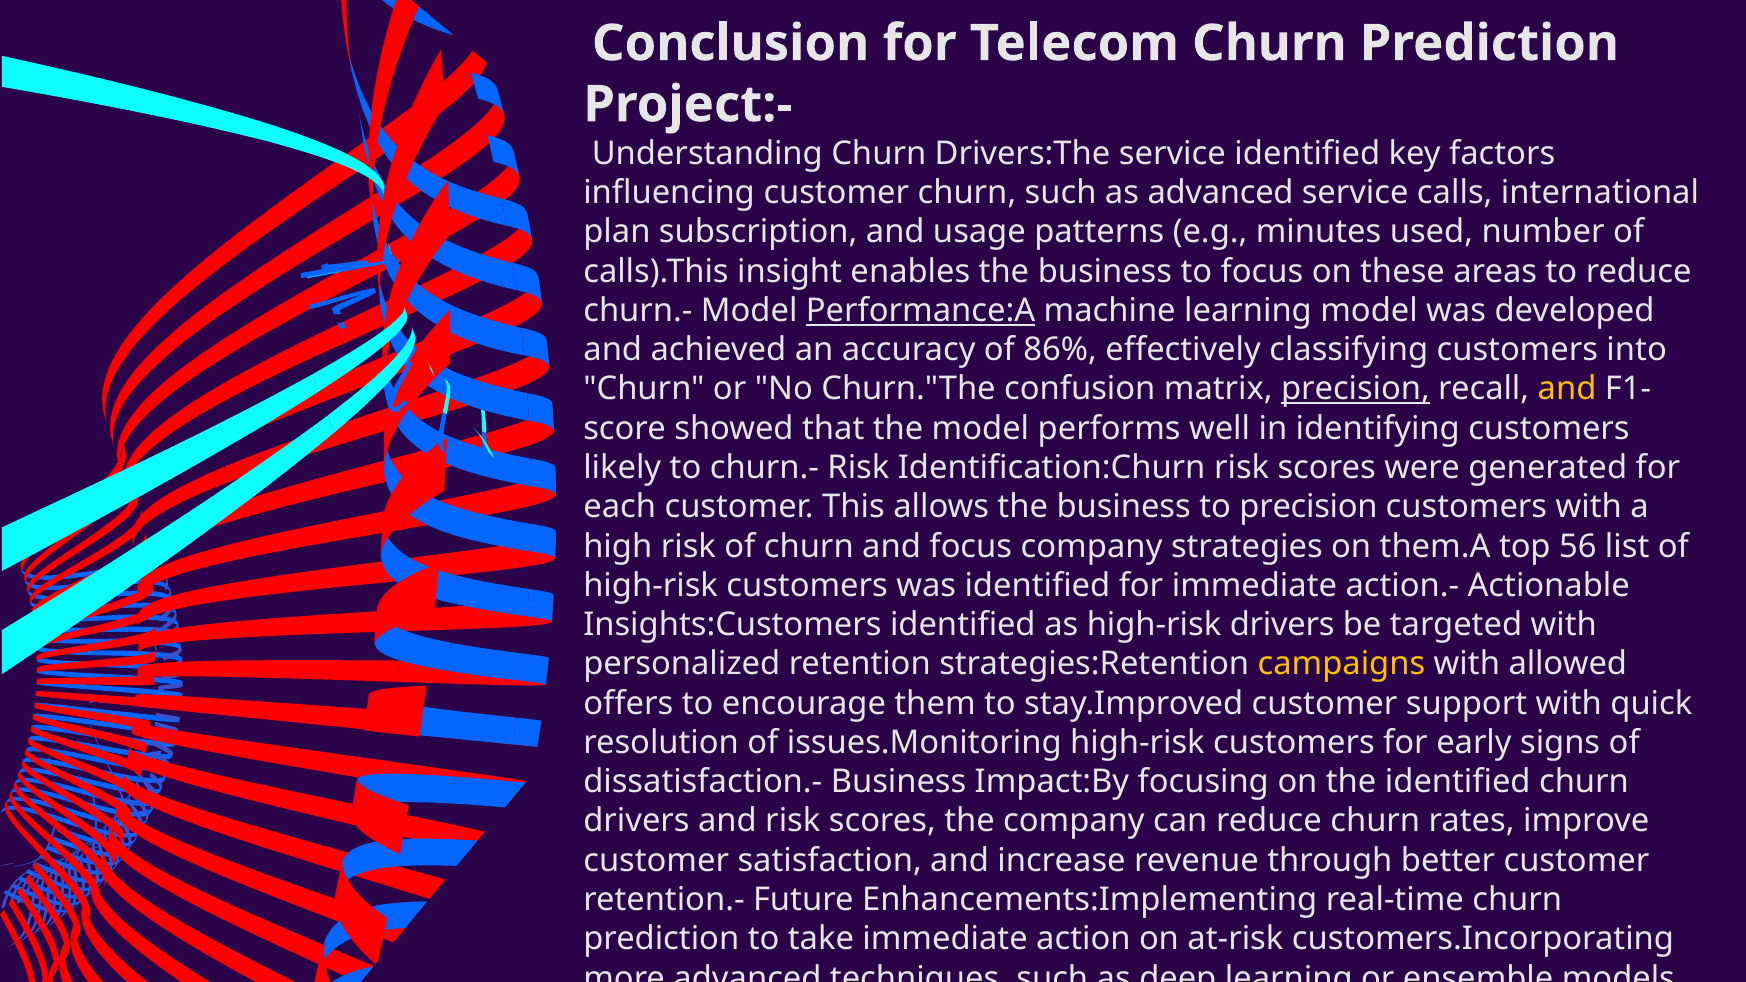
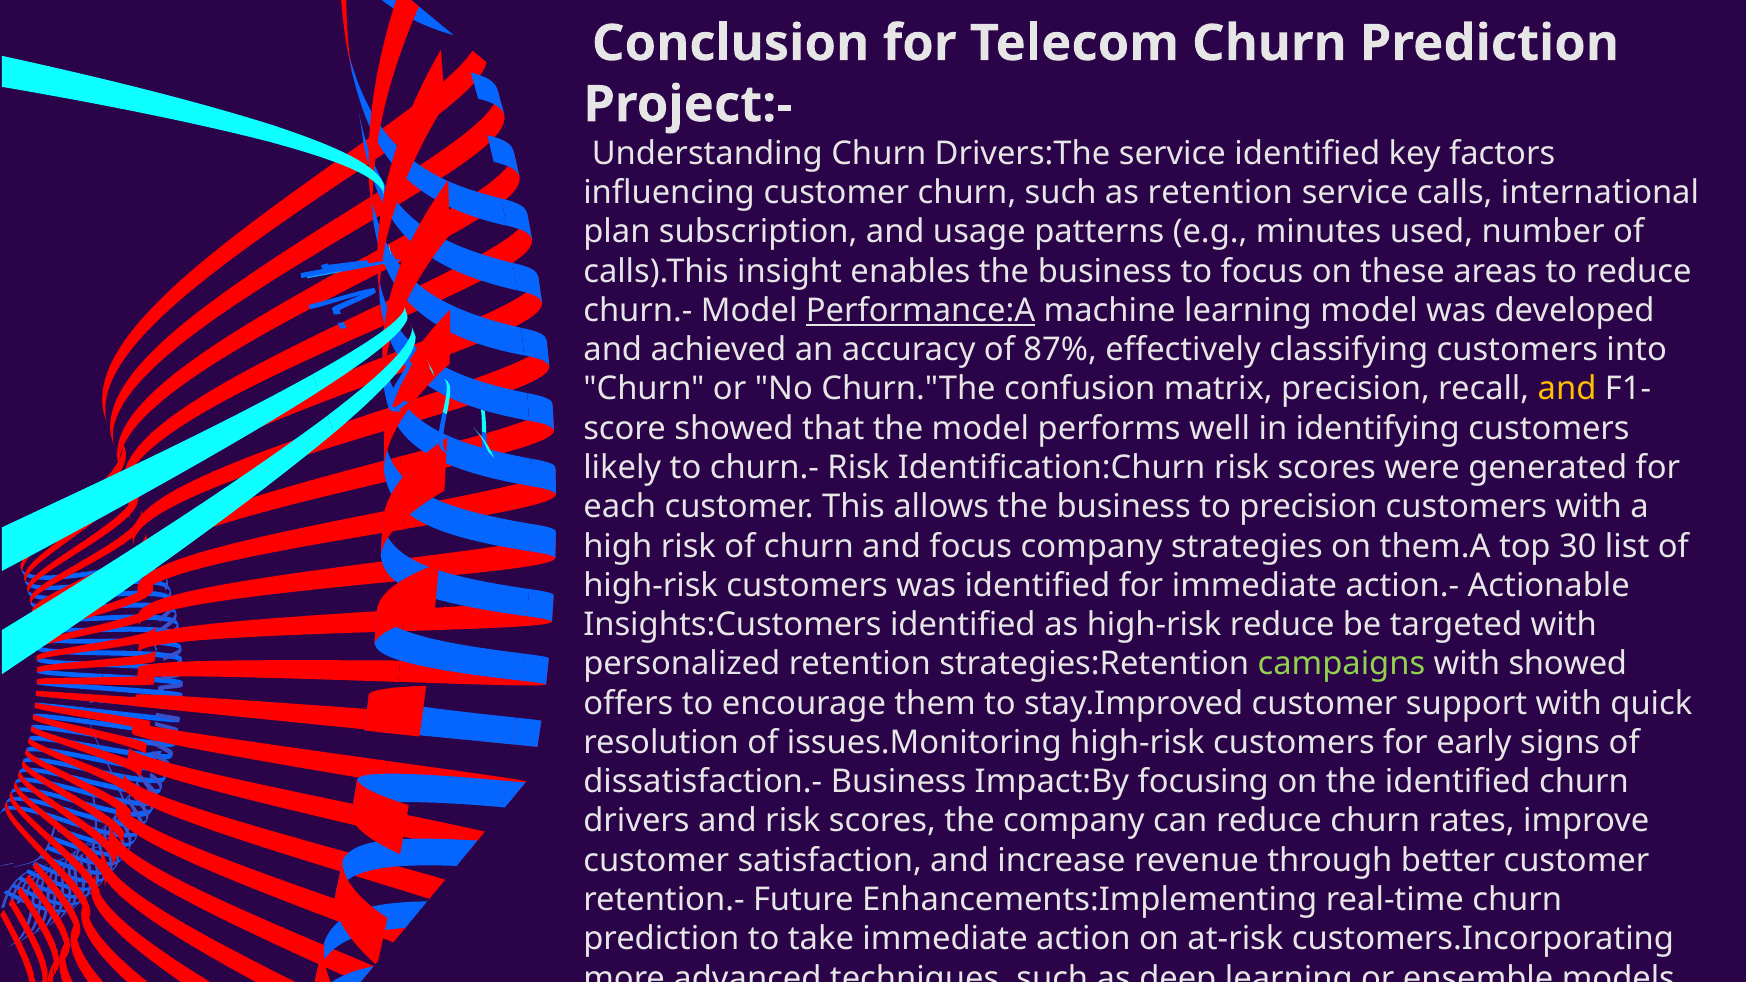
as advanced: advanced -> retention
86%: 86% -> 87%
precision at (1355, 389) underline: present -> none
56: 56 -> 30
high-risk drivers: drivers -> reduce
campaigns colour: yellow -> light green
with allowed: allowed -> showed
